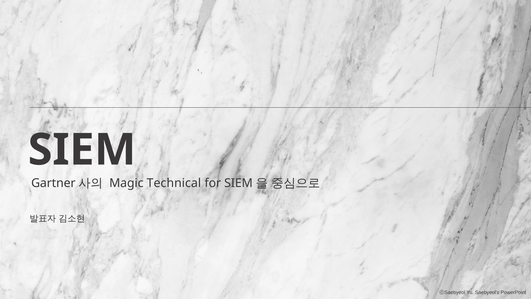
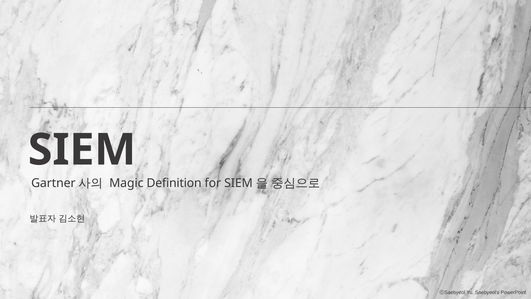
Technical: Technical -> Definition
